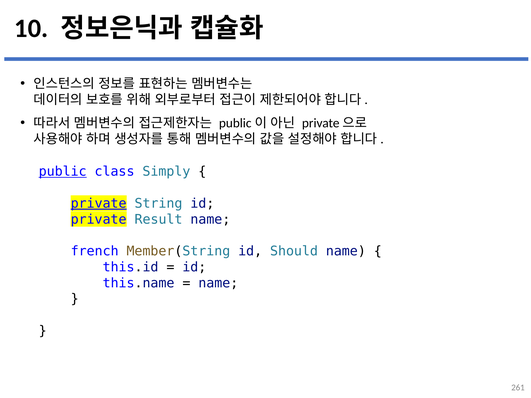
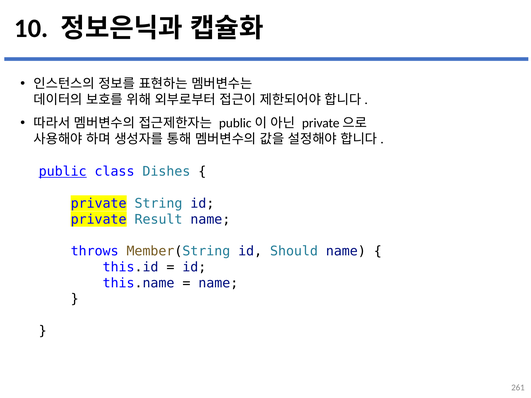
Simply: Simply -> Dishes
private at (99, 204) underline: present -> none
french: french -> throws
